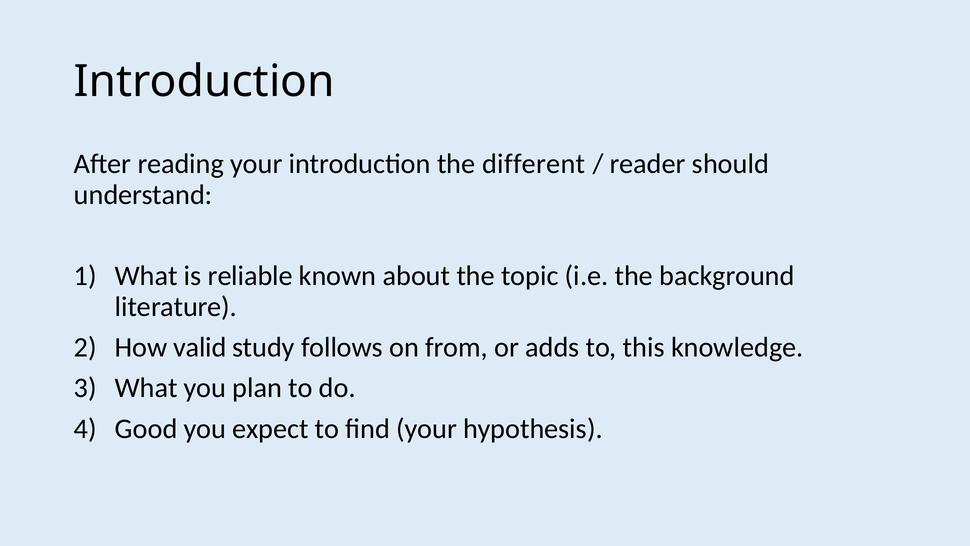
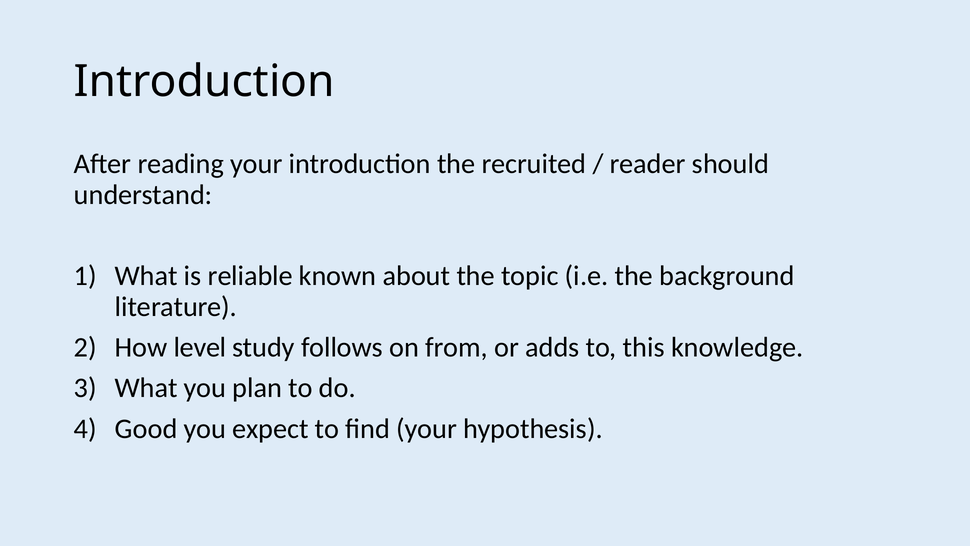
different: different -> recruited
valid: valid -> level
